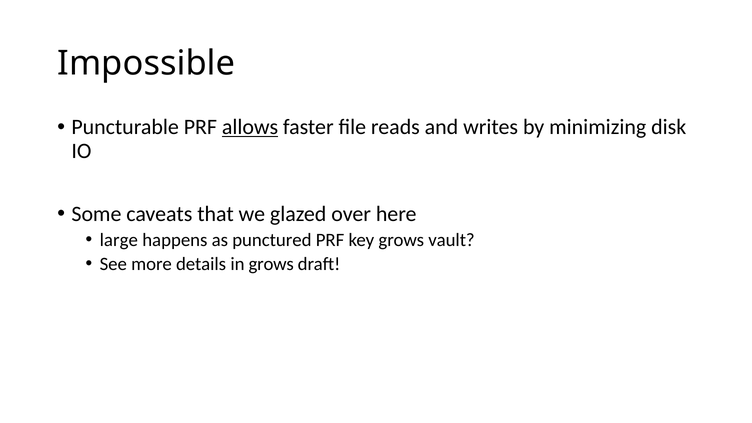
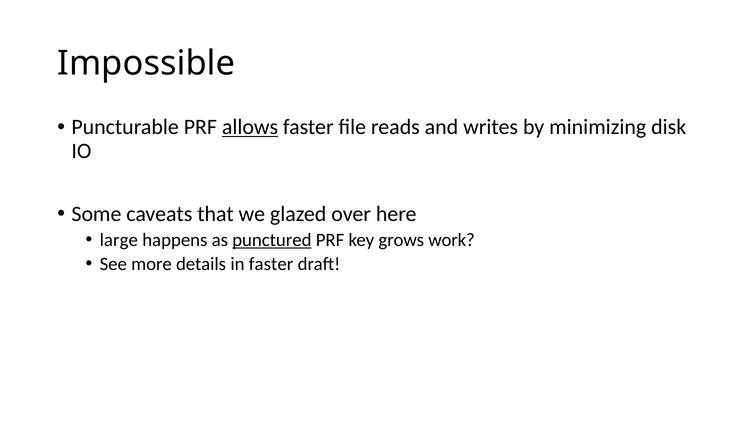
punctured underline: none -> present
vault: vault -> work
in grows: grows -> faster
